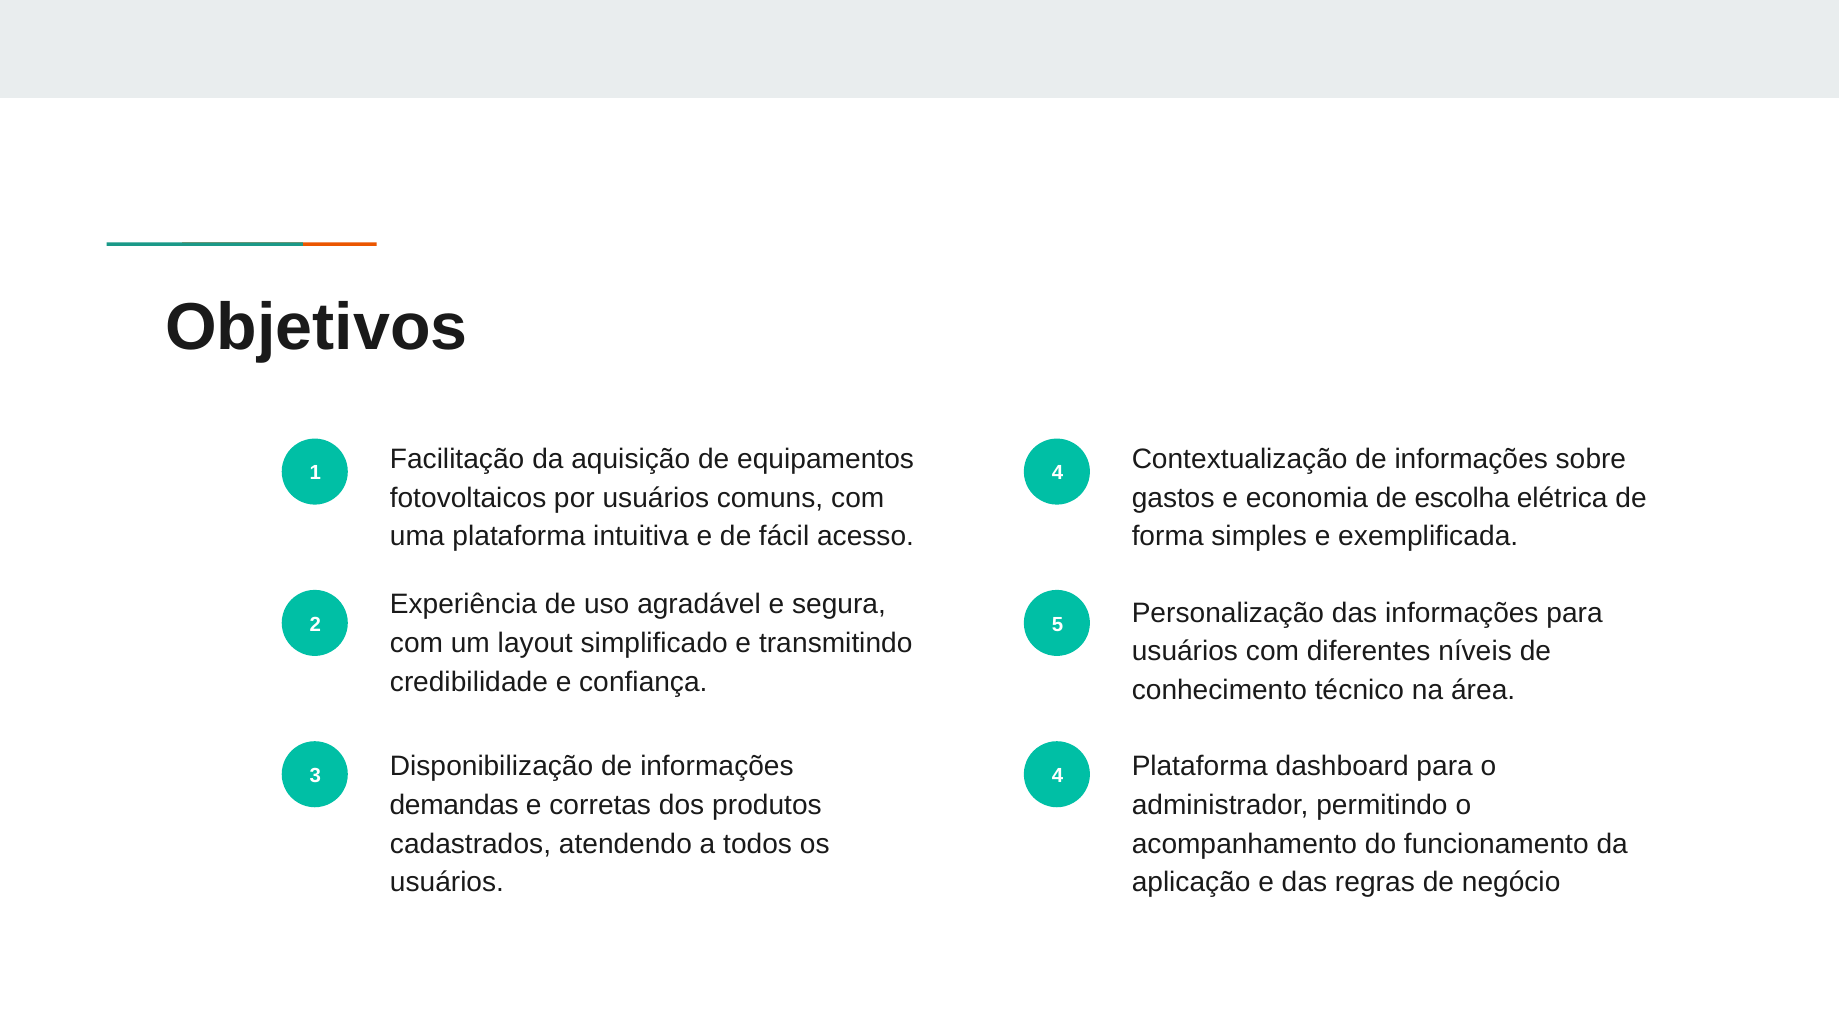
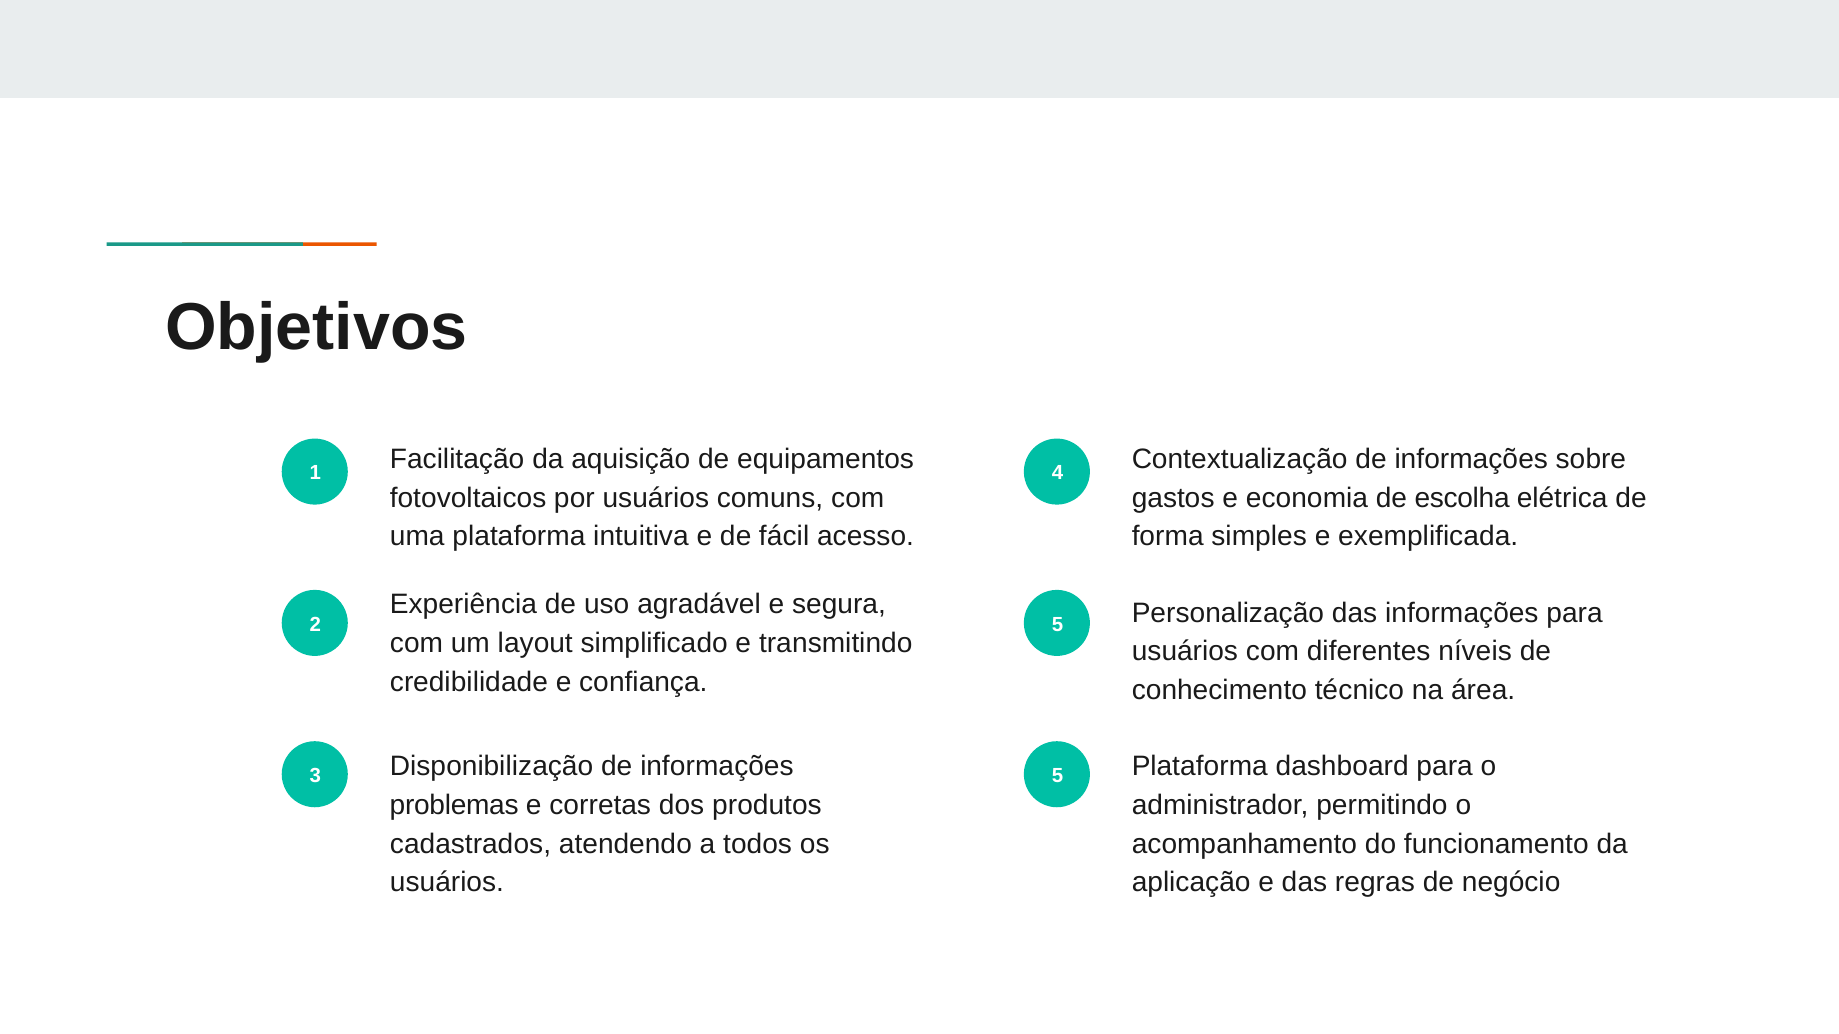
3 4: 4 -> 5
demandas: demandas -> problemas
